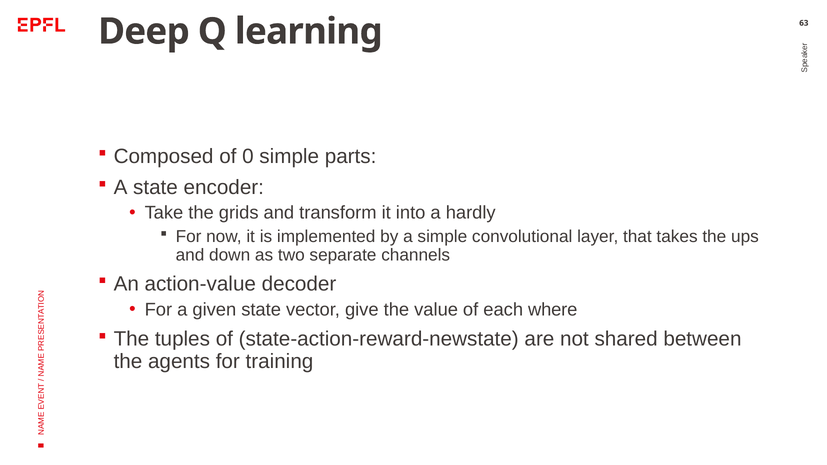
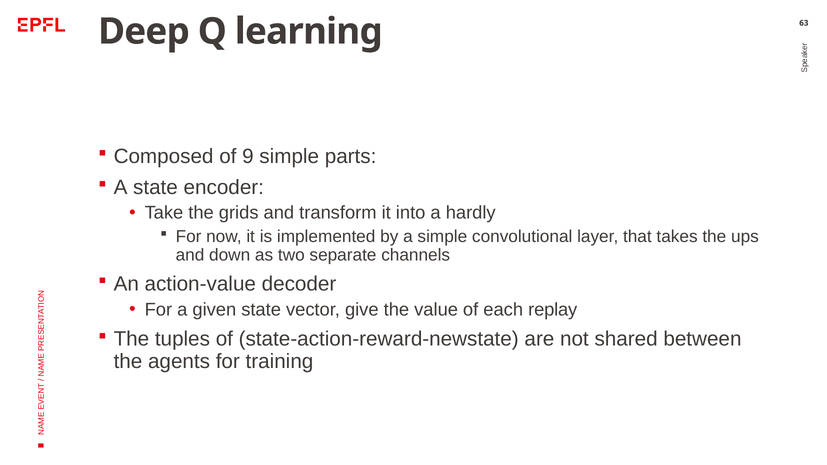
0: 0 -> 9
where: where -> replay
